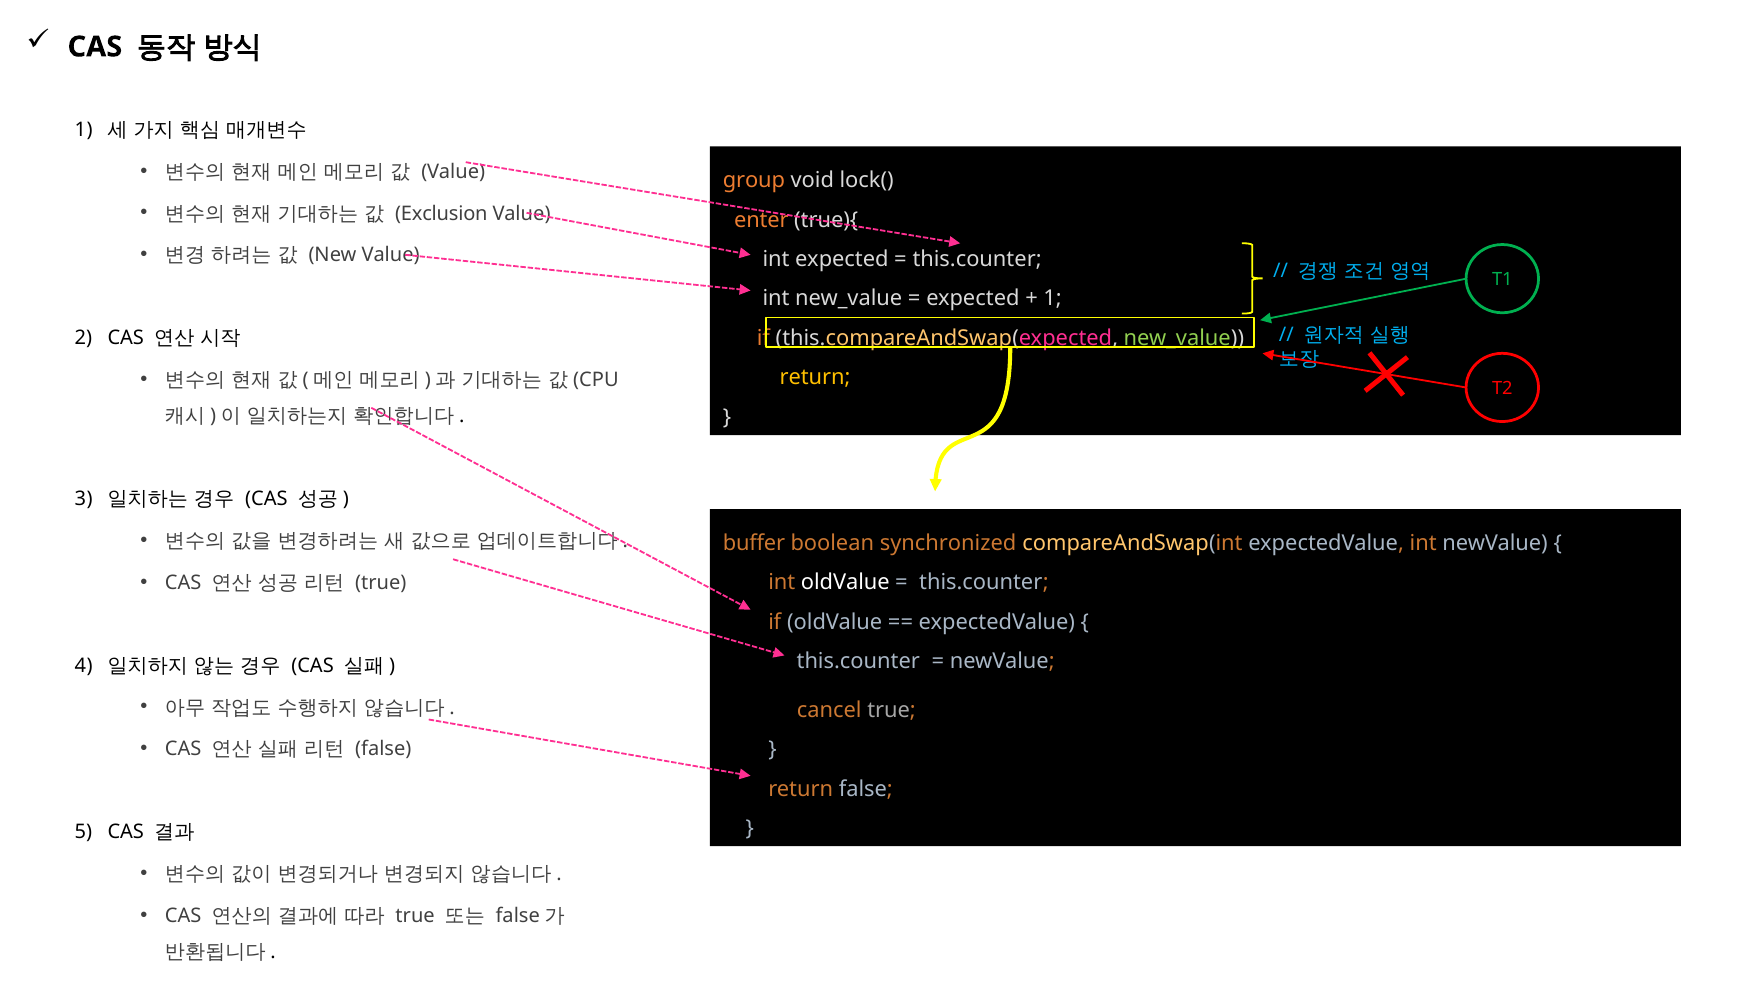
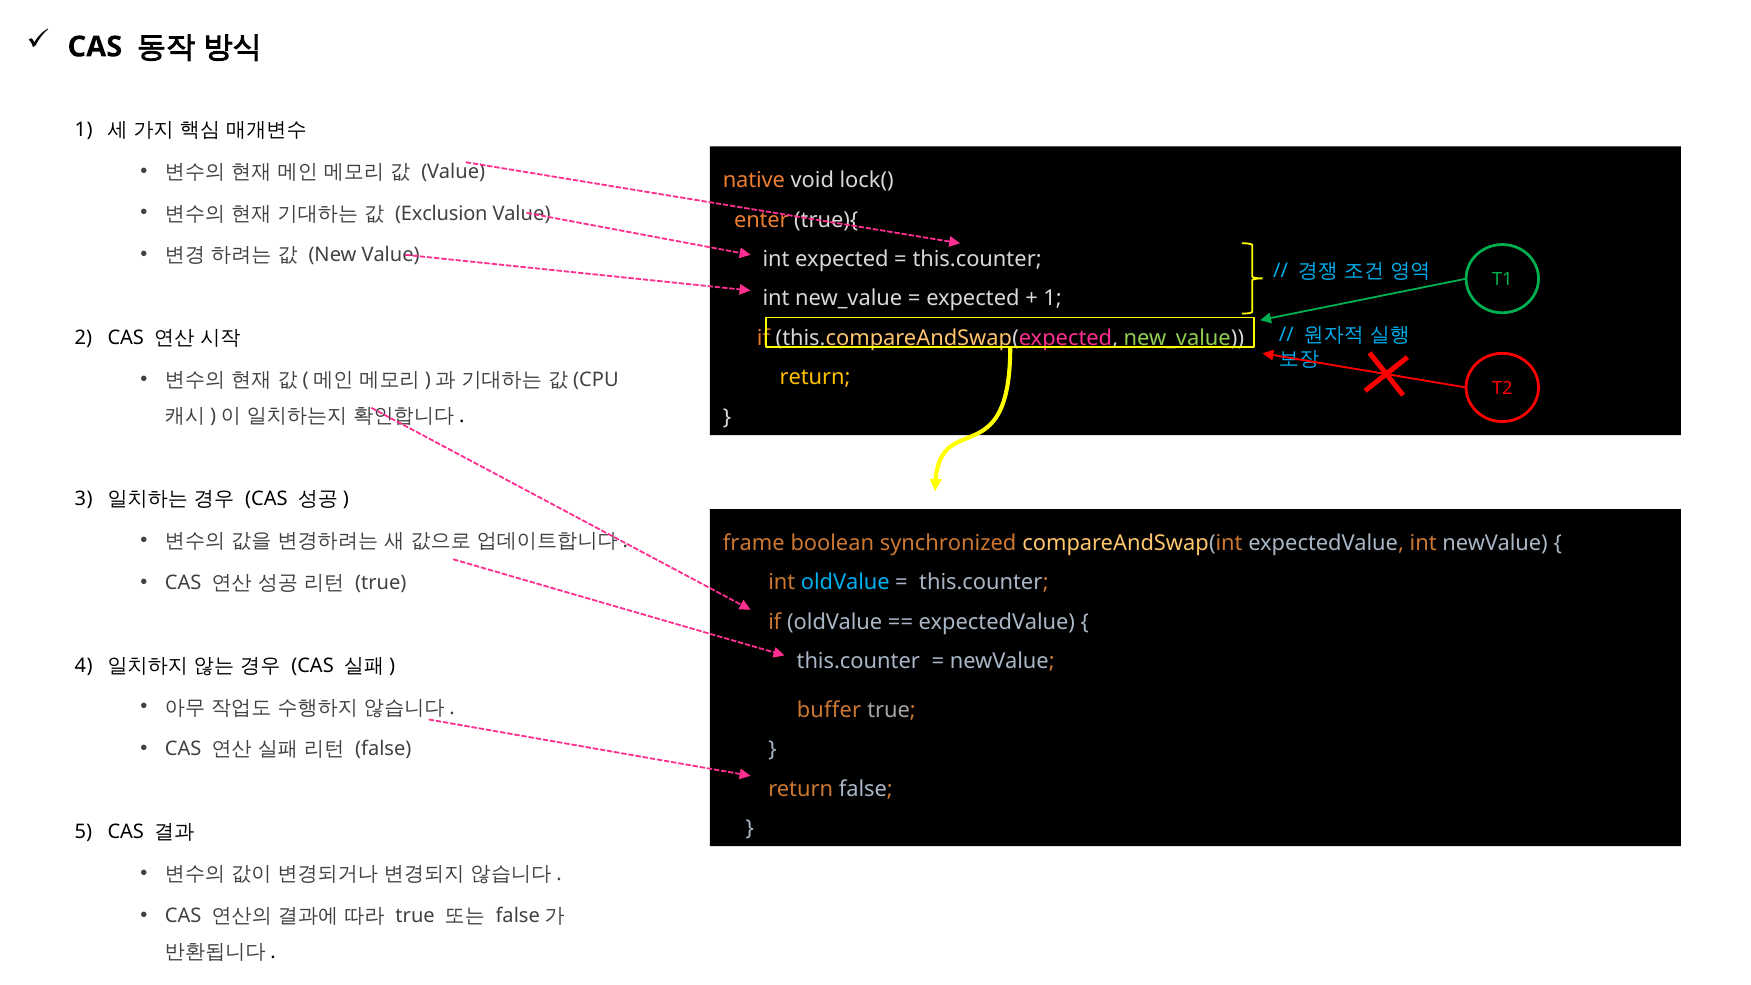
group: group -> native
buffer: buffer -> frame
oldValue at (845, 583) colour: white -> light blue
cancel: cancel -> buffer
